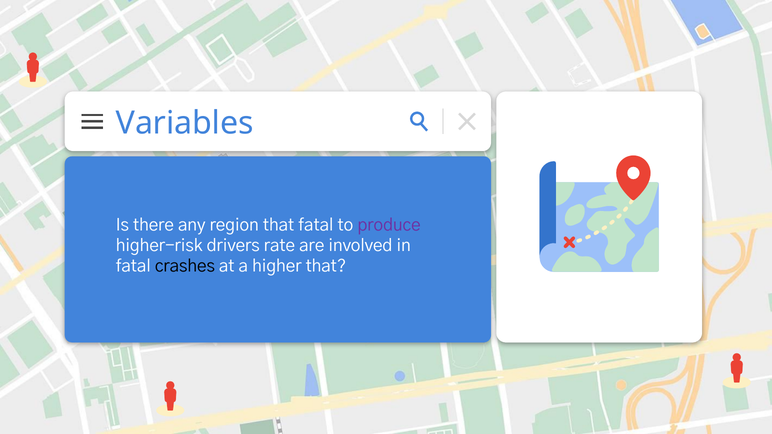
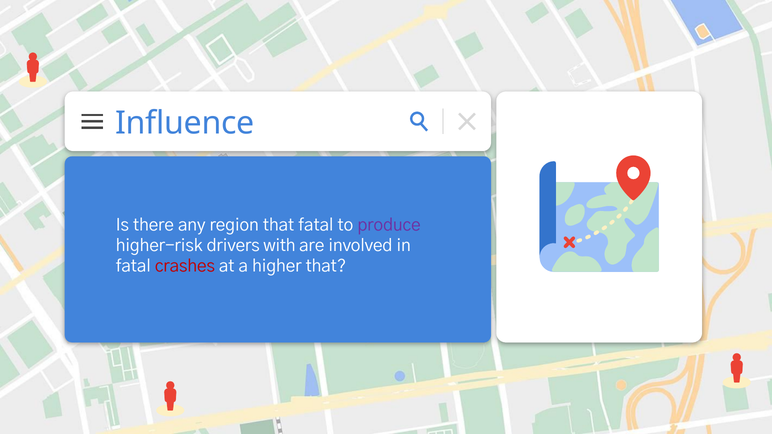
Variables: Variables -> Influence
rate: rate -> with
crashes colour: black -> red
